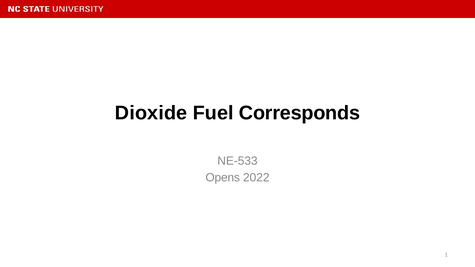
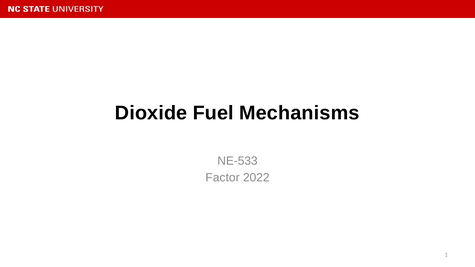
Corresponds: Corresponds -> Mechanisms
Opens: Opens -> Factor
